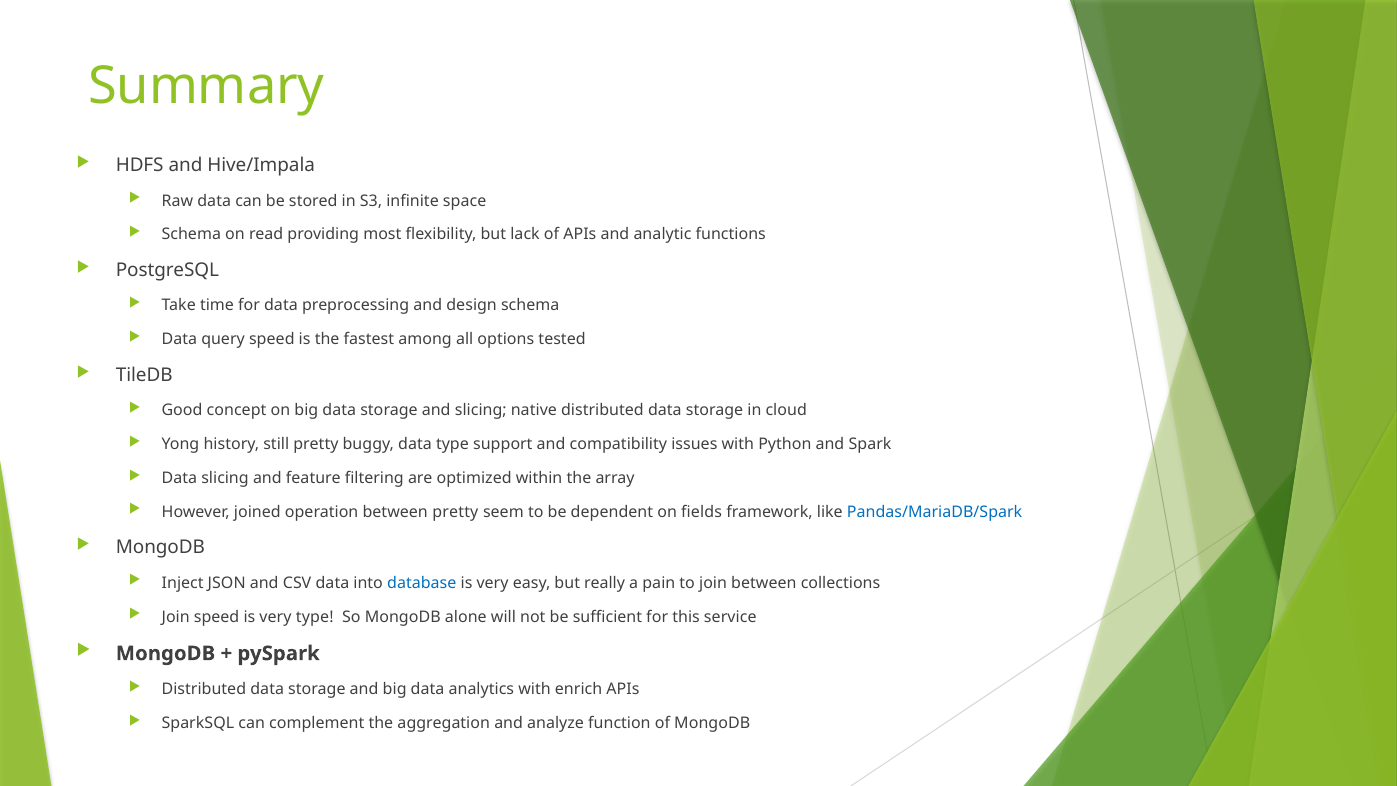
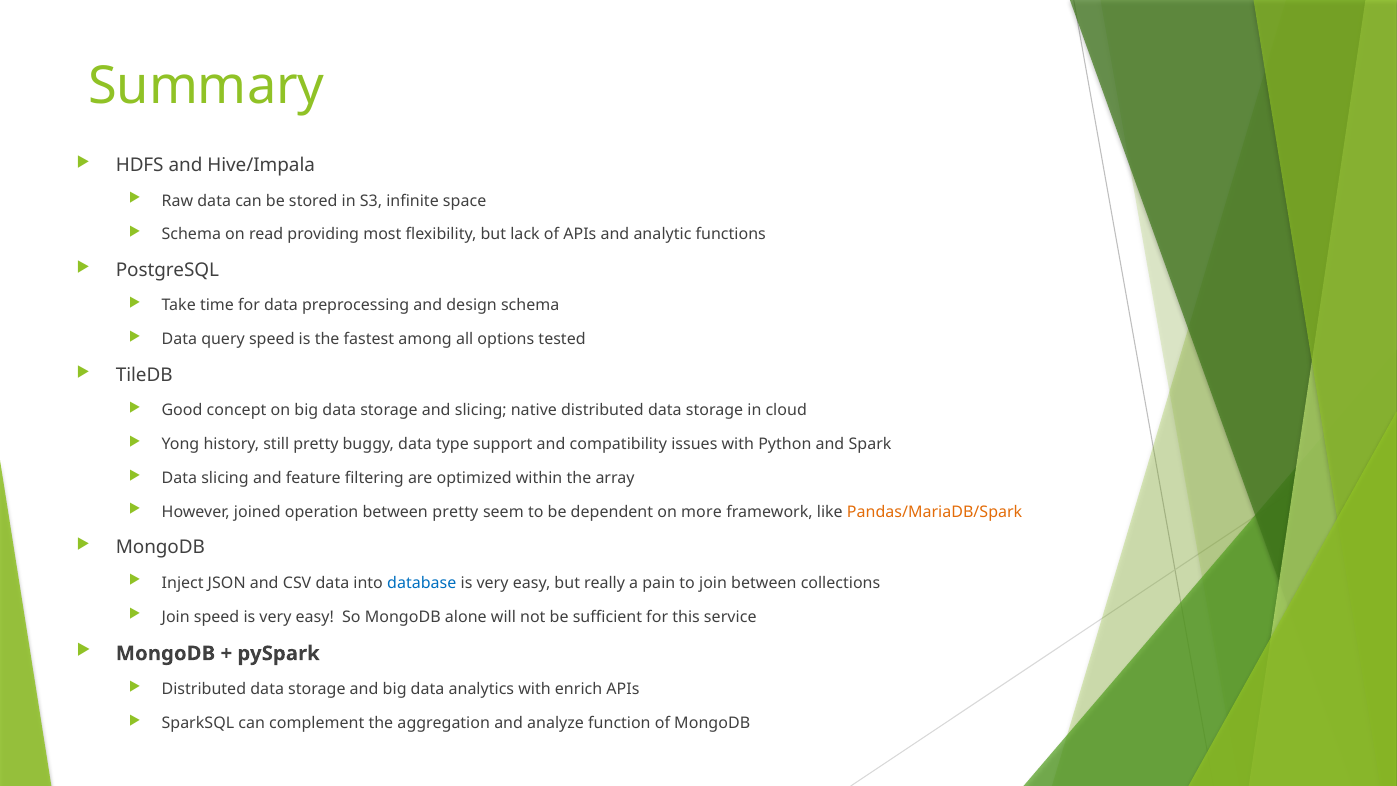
fields: fields -> more
Pandas/MariaDB/Spark colour: blue -> orange
speed is very type: type -> easy
